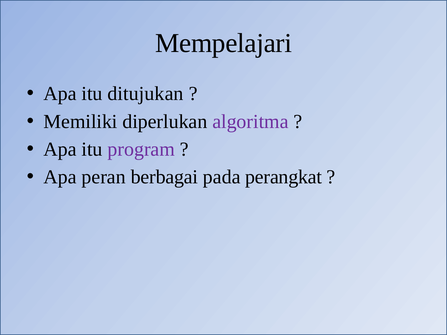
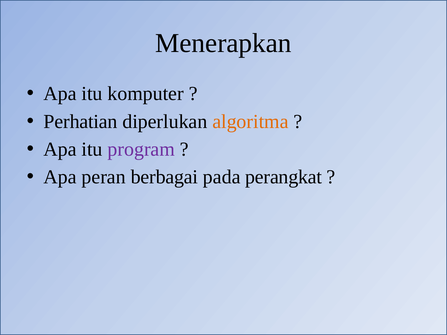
Mempelajari: Mempelajari -> Menerapkan
ditujukan: ditujukan -> komputer
Memiliki: Memiliki -> Perhatian
algoritma colour: purple -> orange
